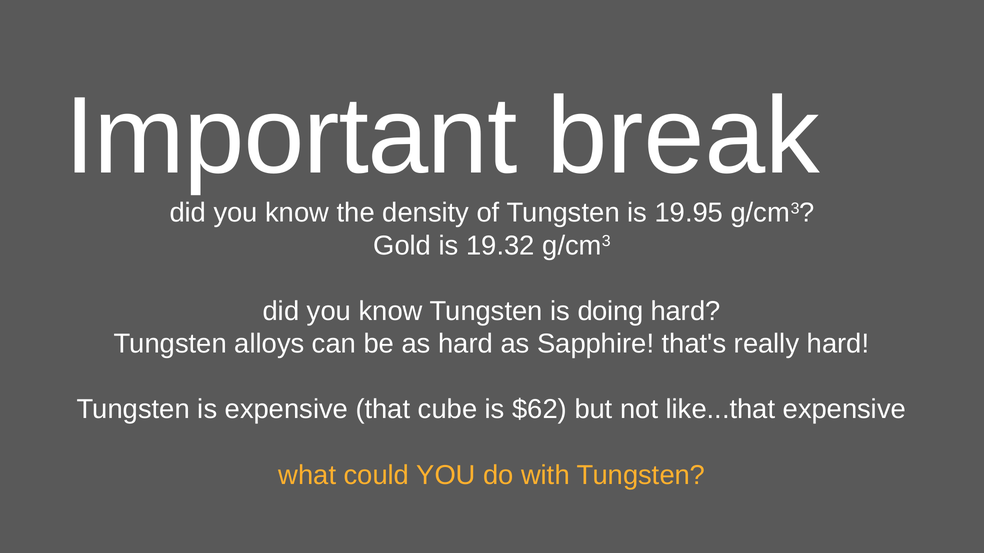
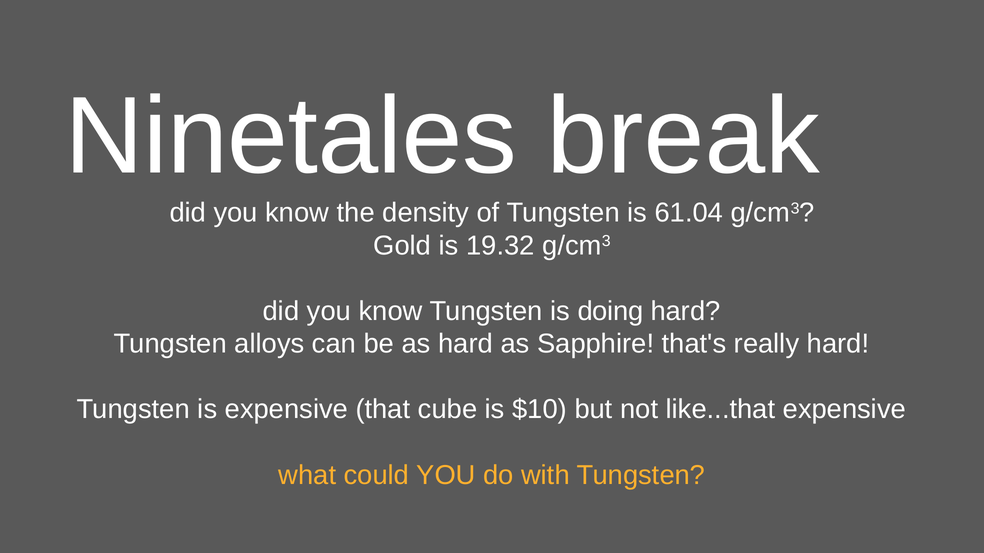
Important: Important -> Ninetales
19.95: 19.95 -> 61.04
$62: $62 -> $10
